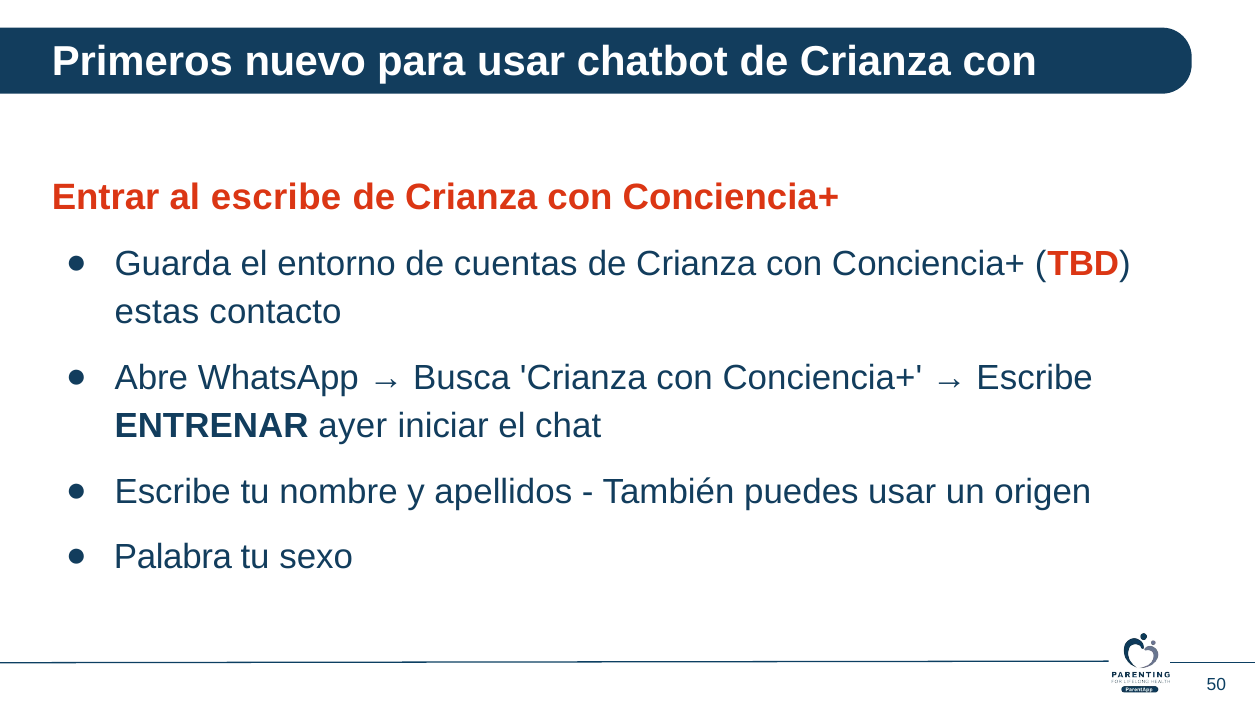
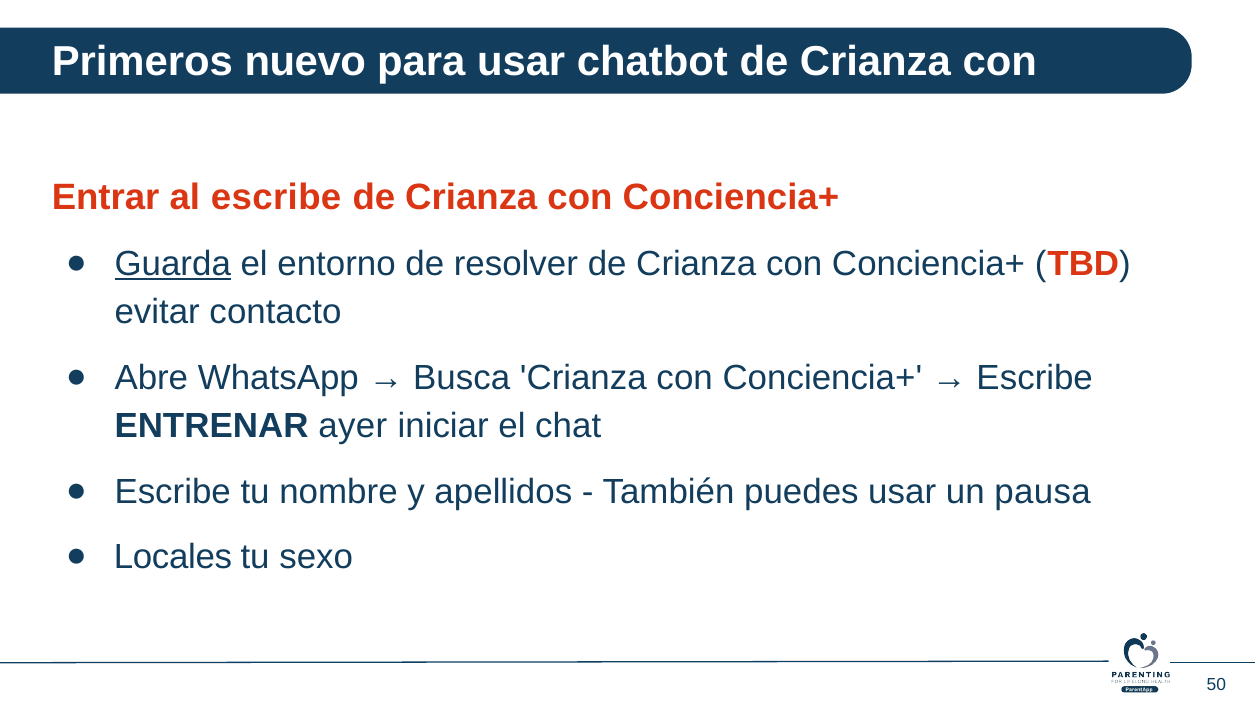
Guarda underline: none -> present
cuentas: cuentas -> resolver
estas: estas -> evitar
origen: origen -> pausa
Palabra: Palabra -> Locales
